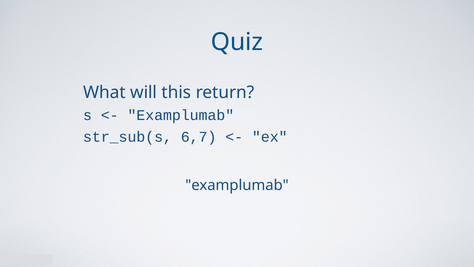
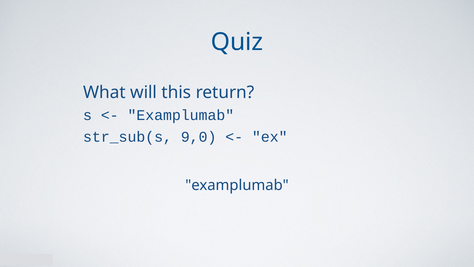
6,7: 6,7 -> 9,0
